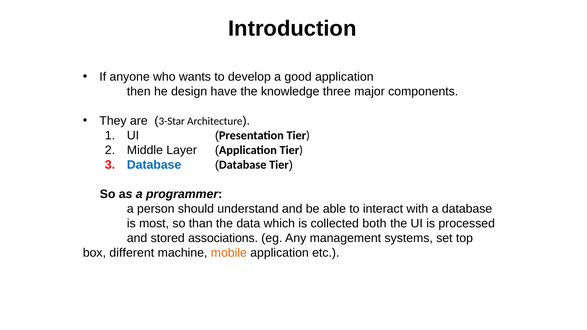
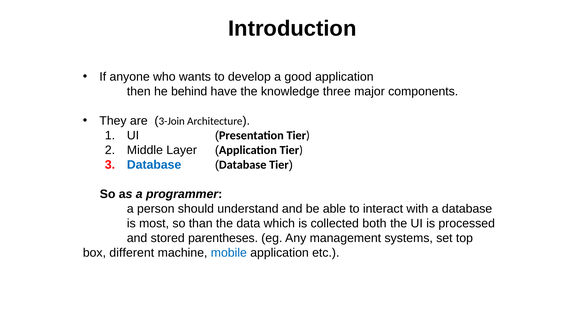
design: design -> behind
3-Star: 3-Star -> 3-Join
associations: associations -> parentheses
mobile colour: orange -> blue
